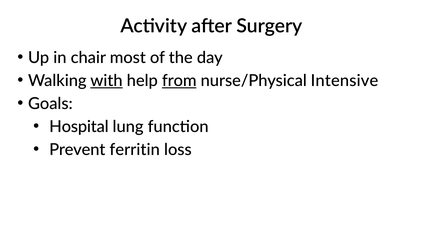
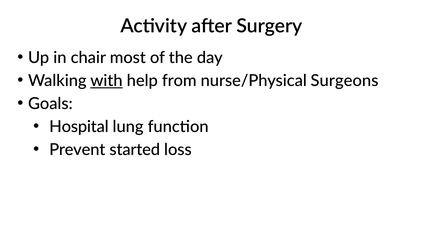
from underline: present -> none
Intensive: Intensive -> Surgeons
ferritin: ferritin -> started
